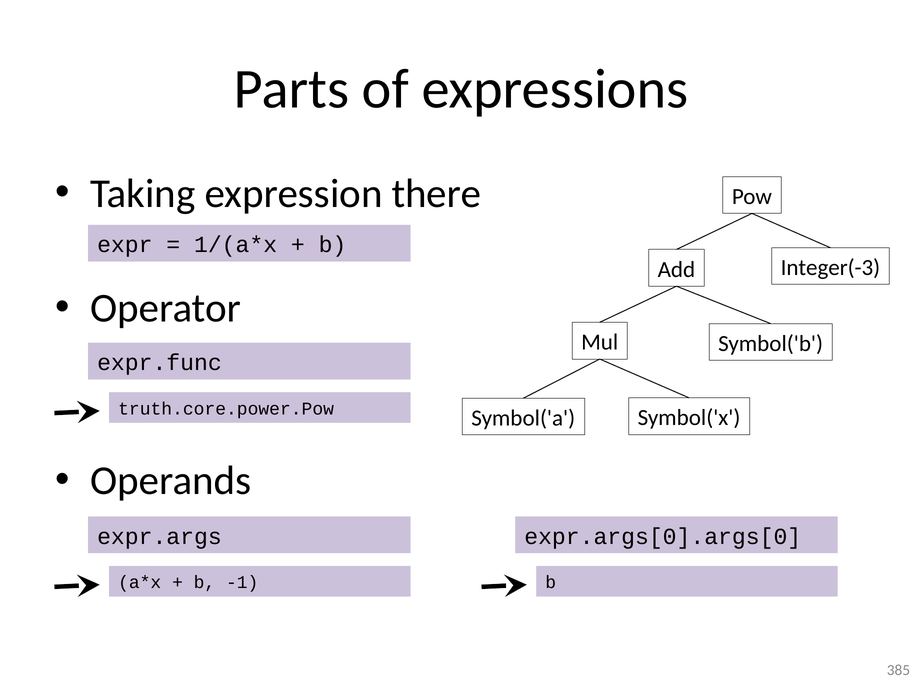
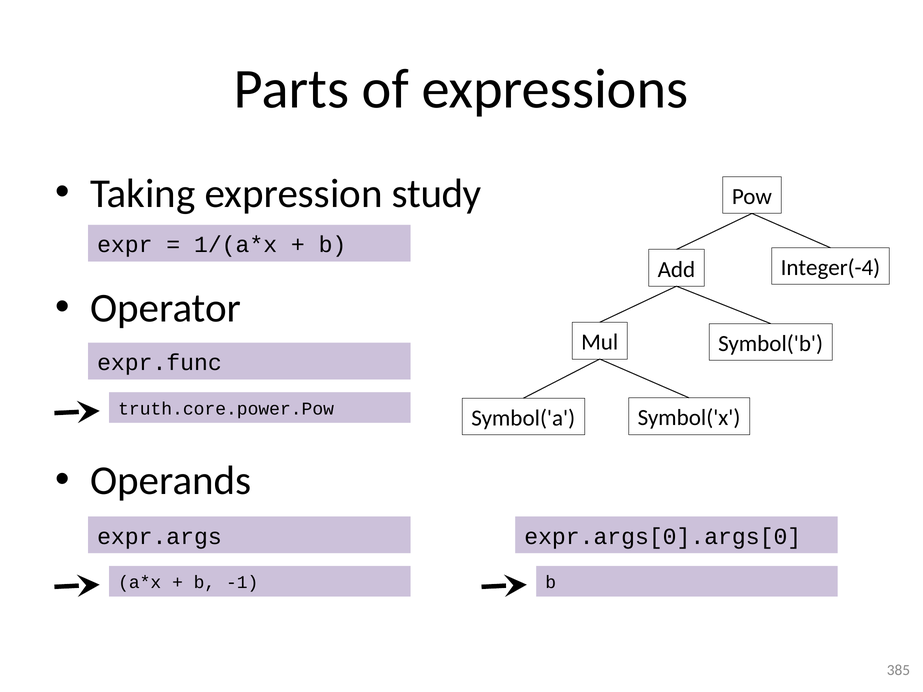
there: there -> study
Integer(-3: Integer(-3 -> Integer(-4
